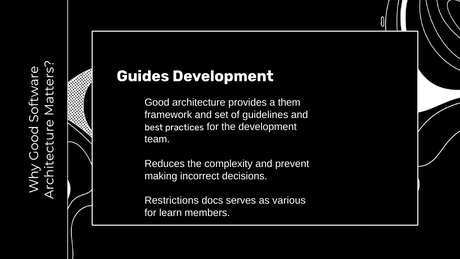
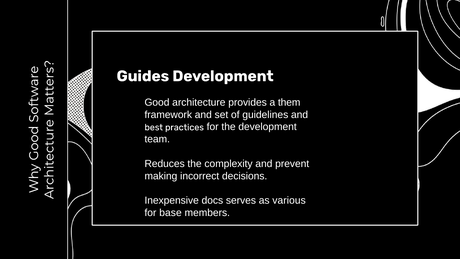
Restrictions: Restrictions -> Inexpensive
learn: learn -> base
